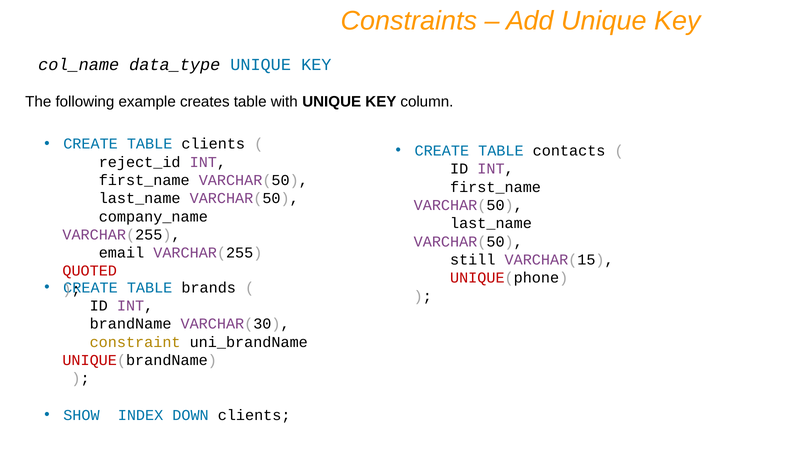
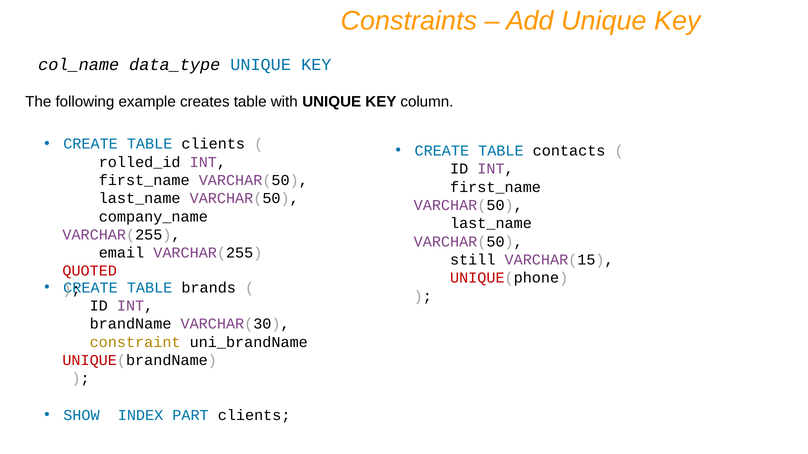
reject_id: reject_id -> rolled_id
DOWN: DOWN -> PART
